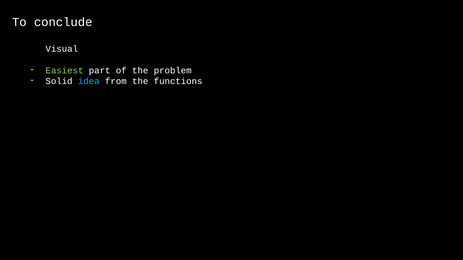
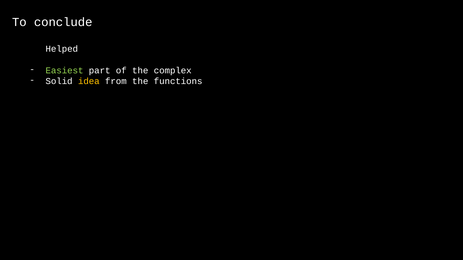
Visual: Visual -> Helped
problem: problem -> complex
idea colour: light blue -> yellow
